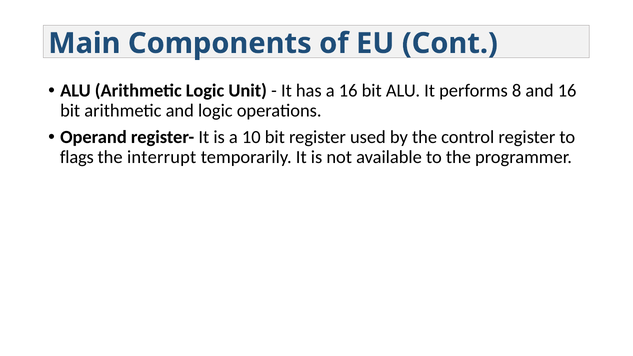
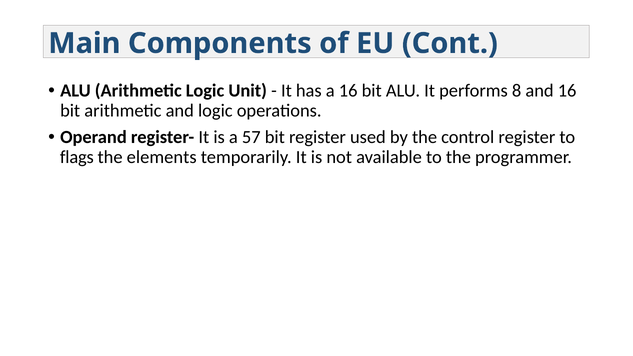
10: 10 -> 57
interrupt: interrupt -> elements
